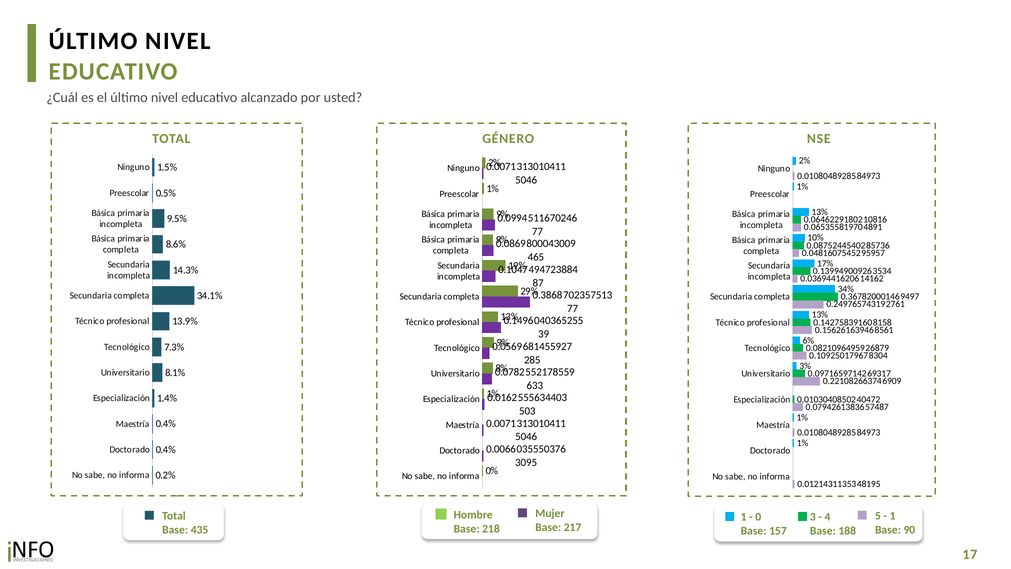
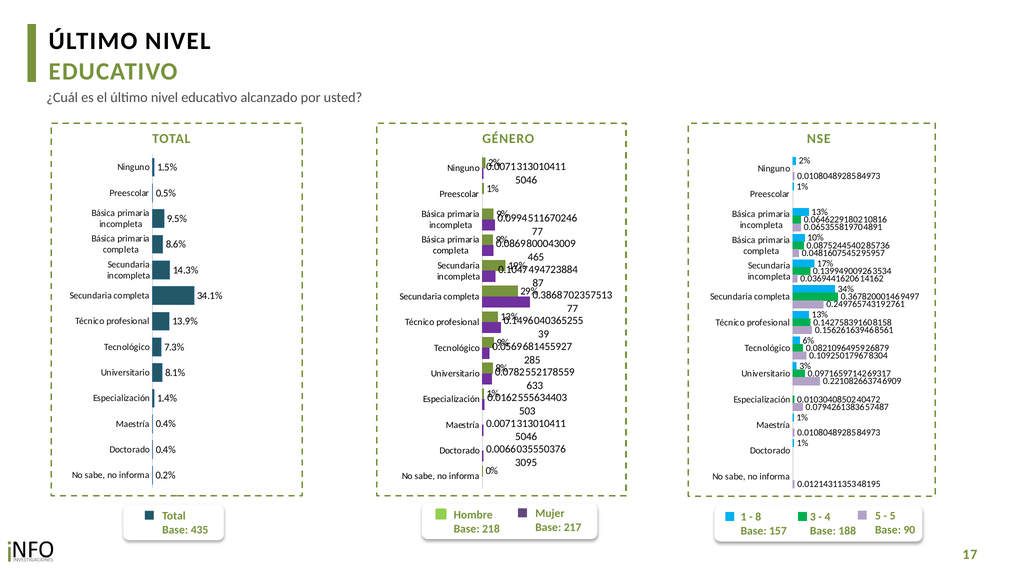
1 at (893, 516): 1 -> 5
0: 0 -> 8
